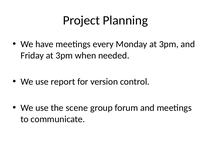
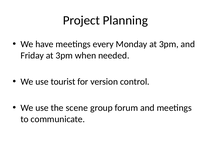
report: report -> tourist
